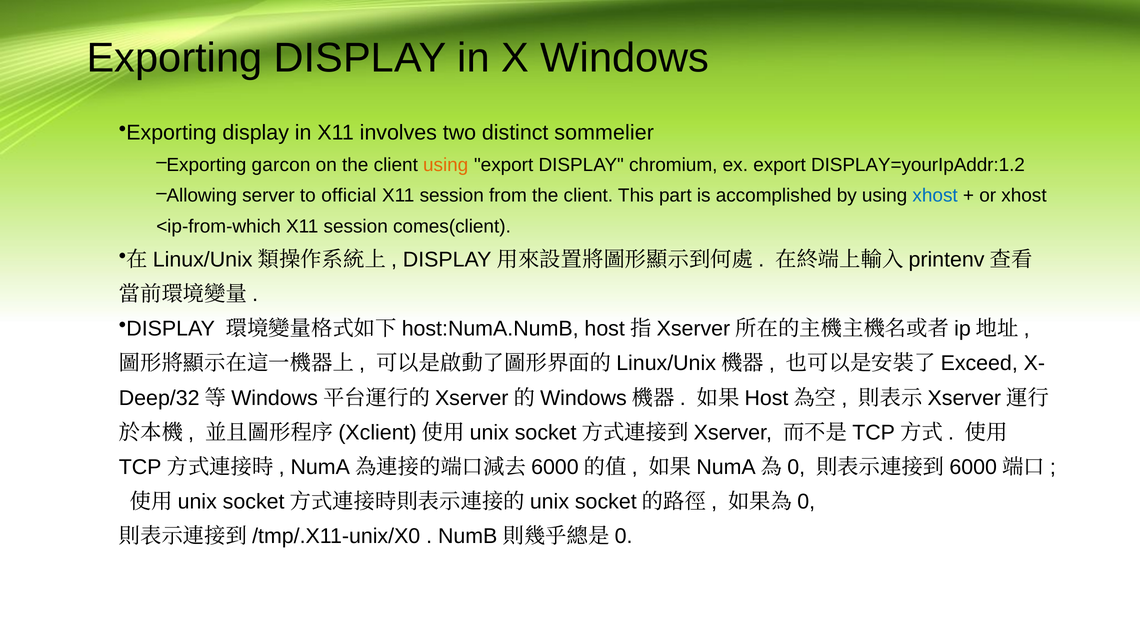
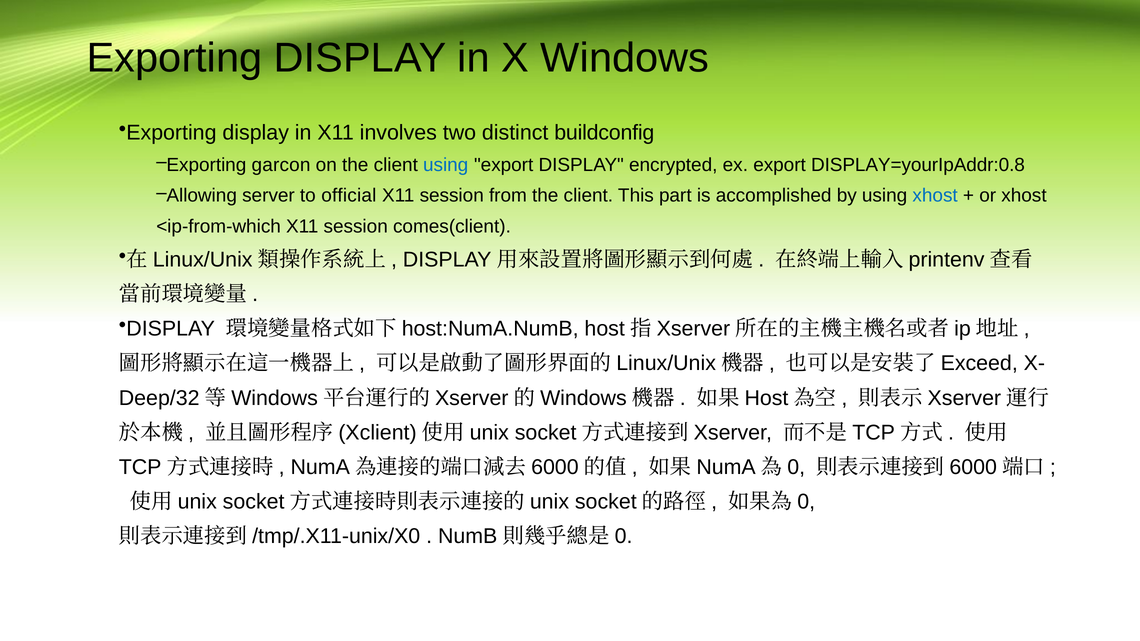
sommelier: sommelier -> buildconfig
using at (446, 165) colour: orange -> blue
chromium: chromium -> encrypted
DISPLAY=yourIpAddr:1.2: DISPLAY=yourIpAddr:1.2 -> DISPLAY=yourIpAddr:0.8
